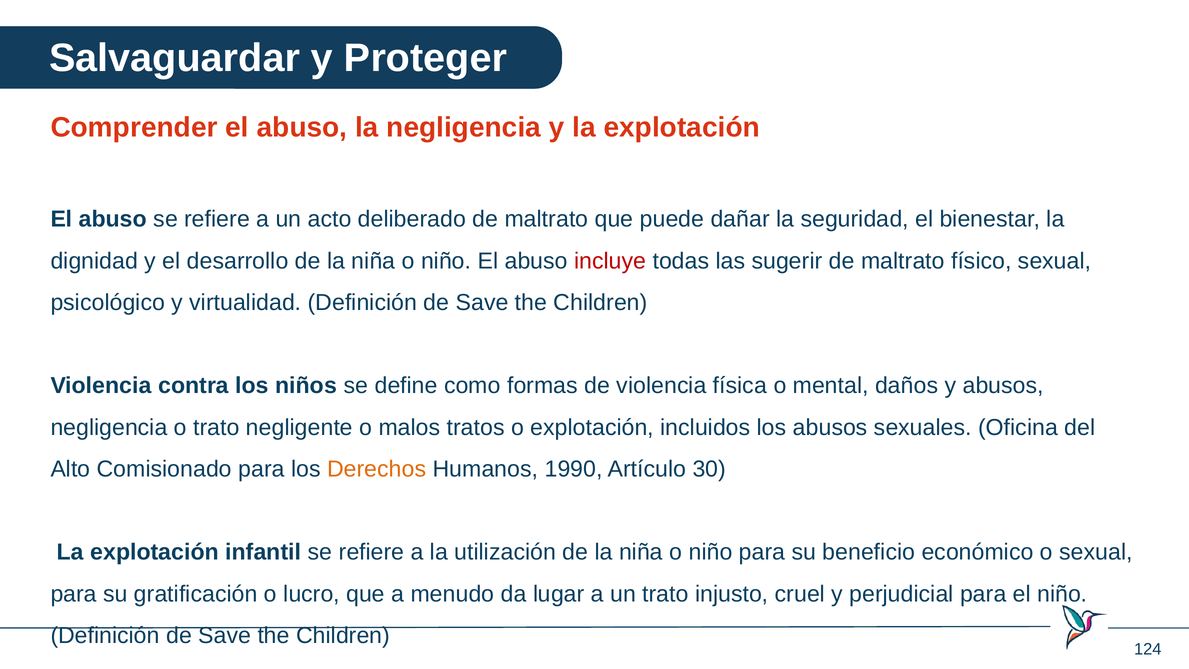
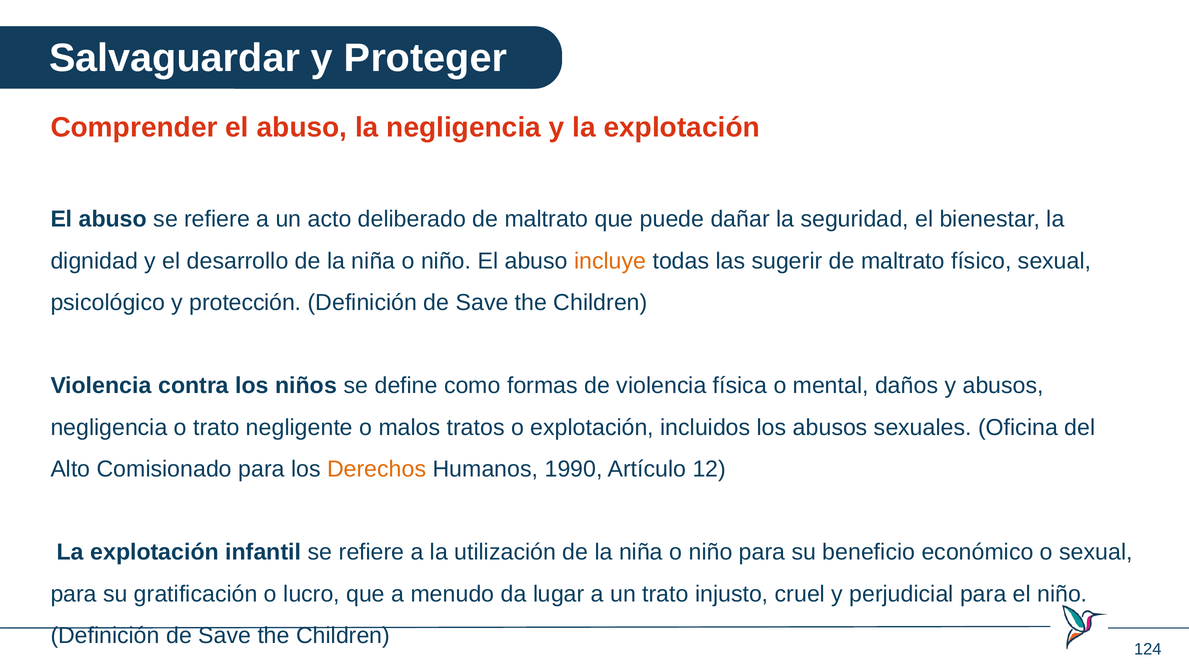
incluye colour: red -> orange
virtualidad: virtualidad -> protección
30: 30 -> 12
